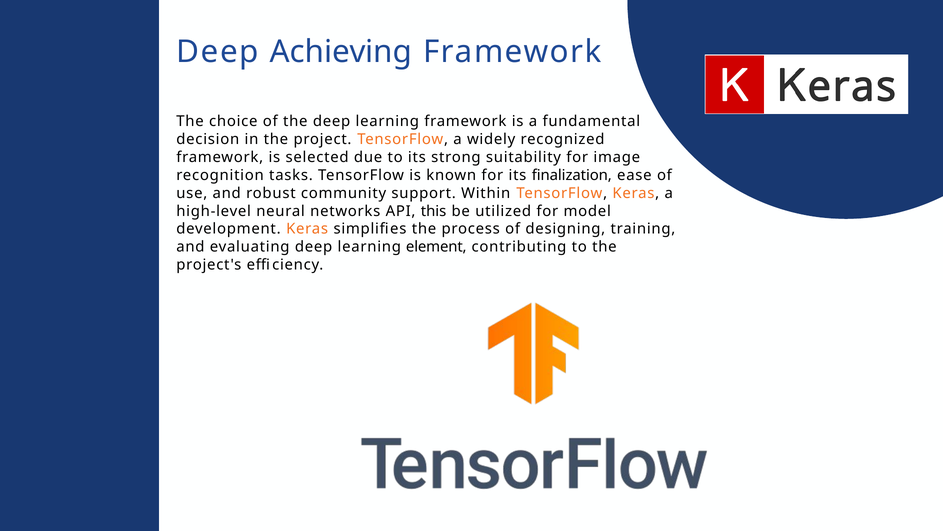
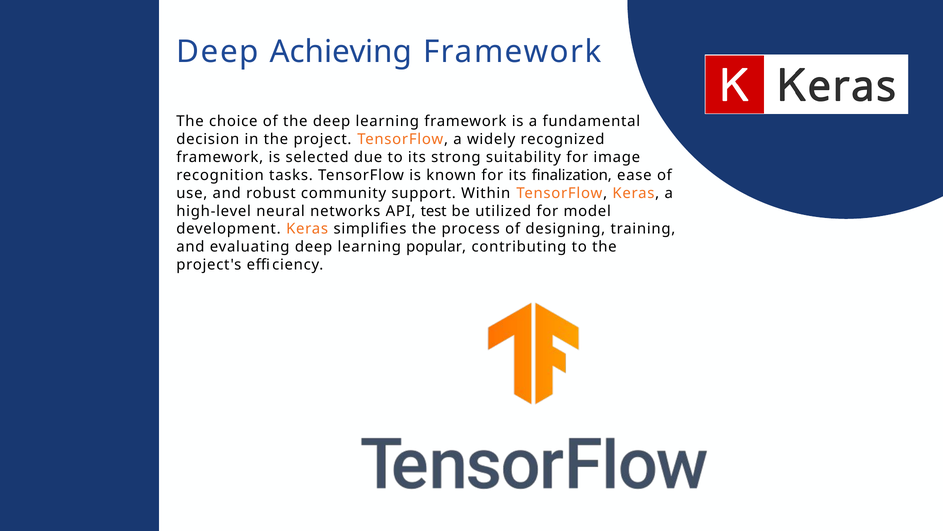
this: this -> test
element: element -> popular
